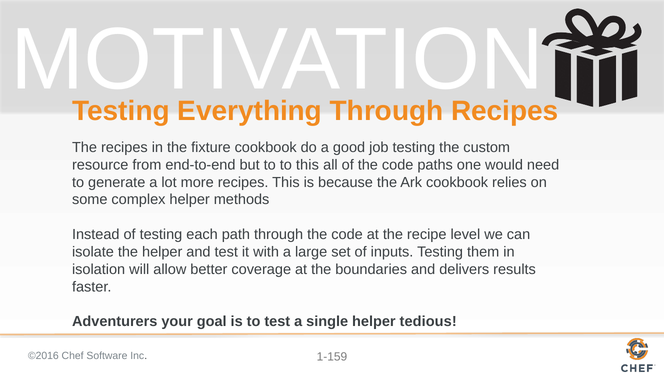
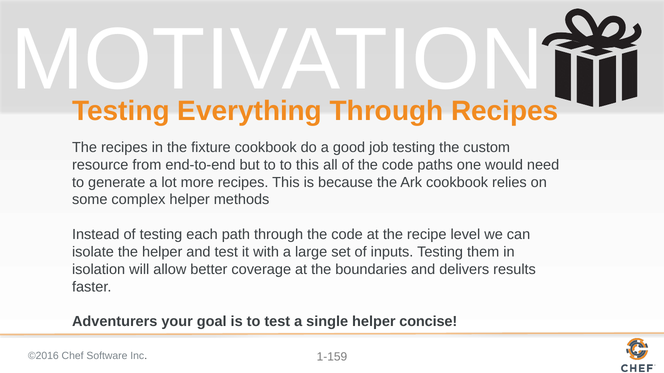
tedious: tedious -> concise
